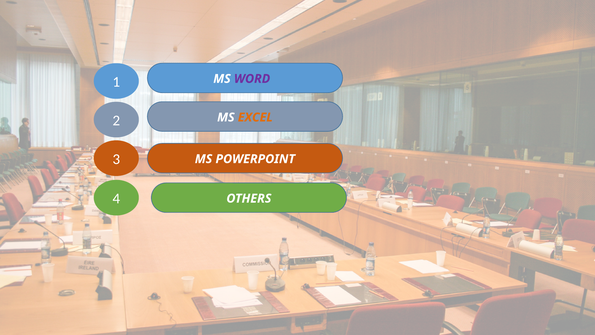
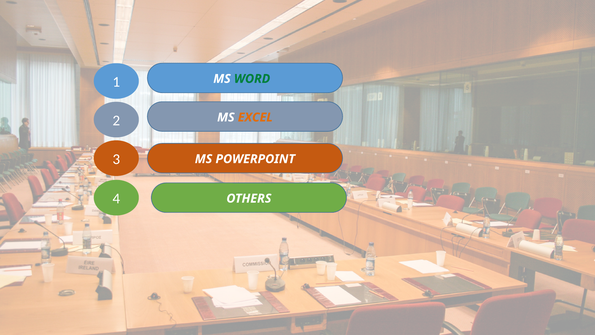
WORD colour: purple -> green
